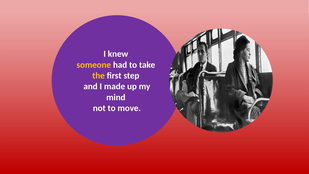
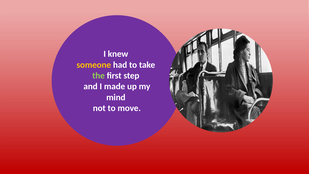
the colour: yellow -> light green
